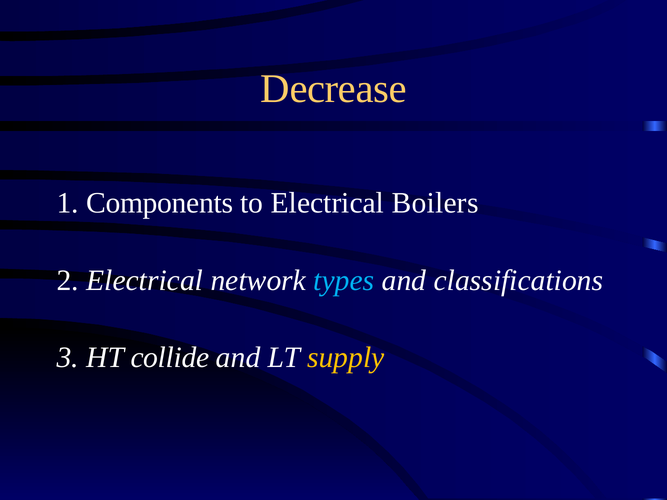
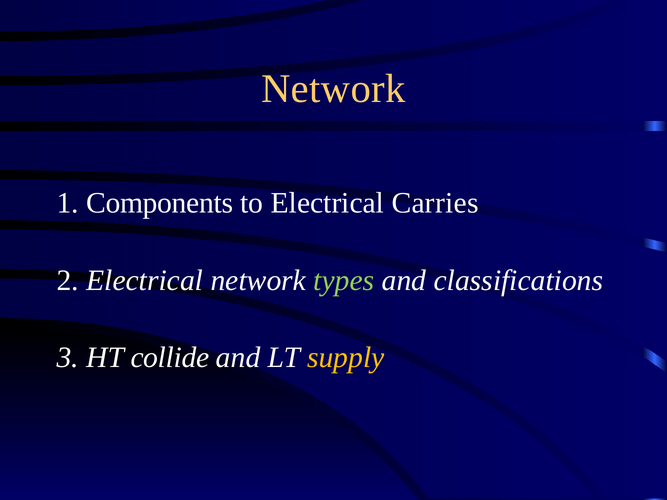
Decrease at (334, 89): Decrease -> Network
Boilers: Boilers -> Carries
types colour: light blue -> light green
